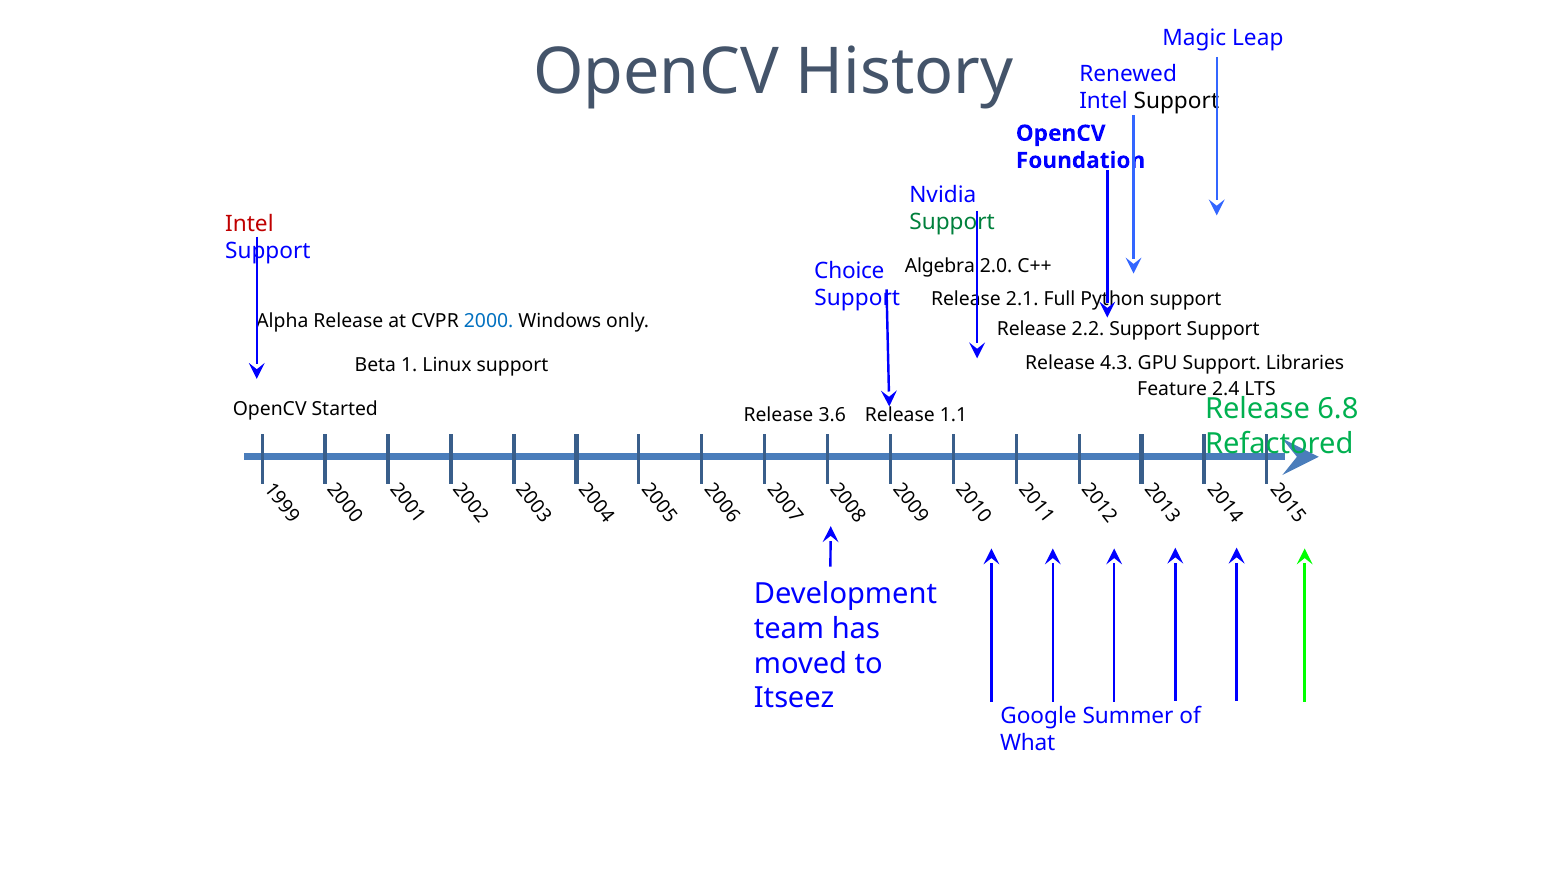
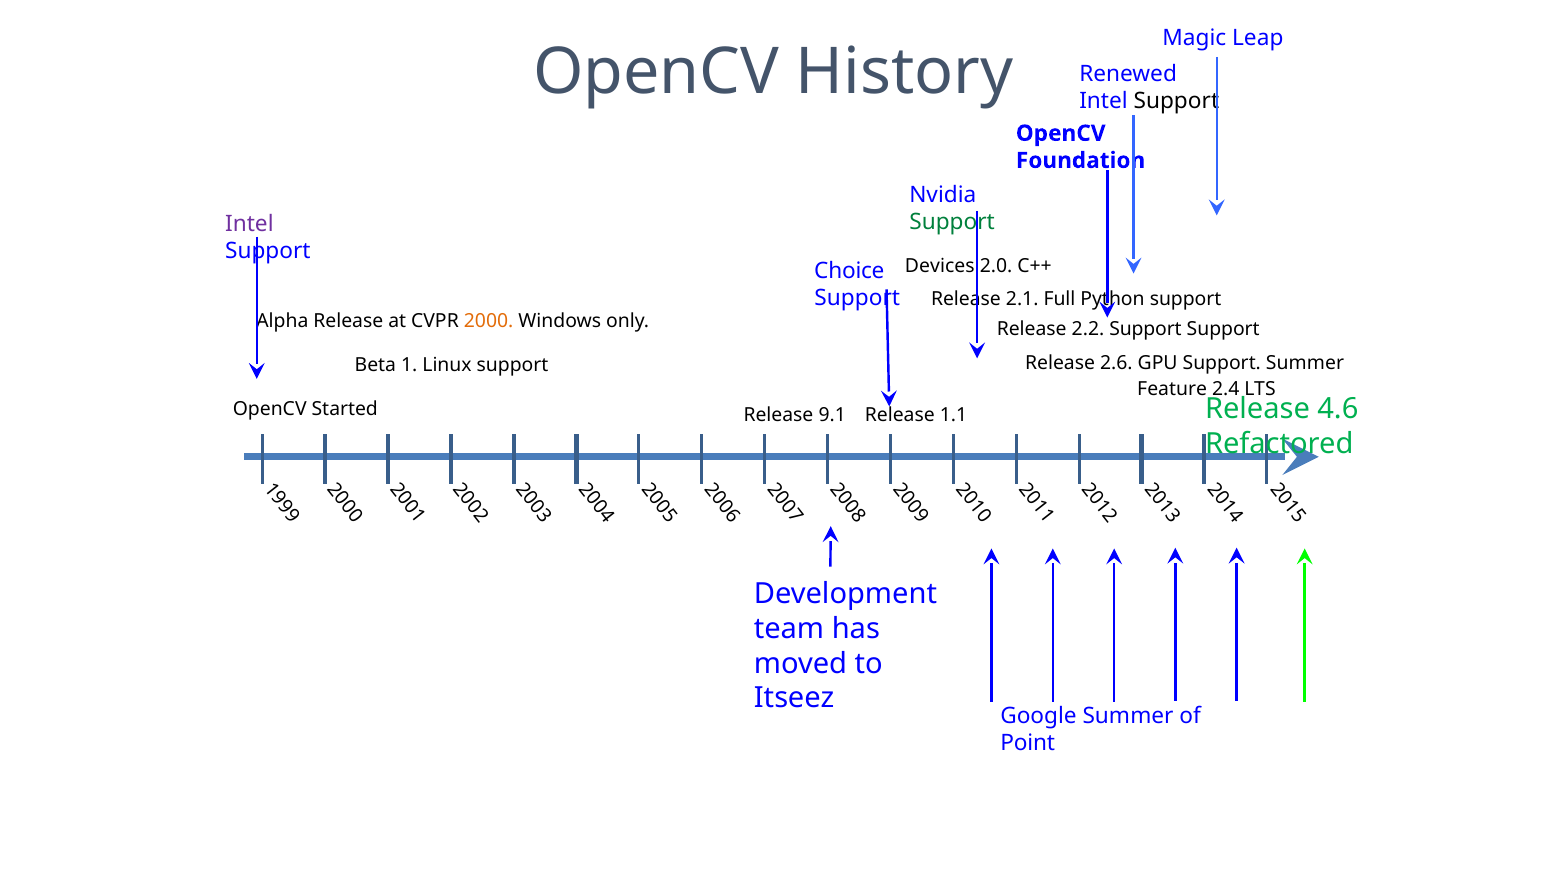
Intel at (249, 224) colour: red -> purple
Algebra: Algebra -> Devices
2000 colour: blue -> orange
4.3: 4.3 -> 2.6
Support Libraries: Libraries -> Summer
6.8: 6.8 -> 4.6
3.6: 3.6 -> 9.1
What: What -> Point
